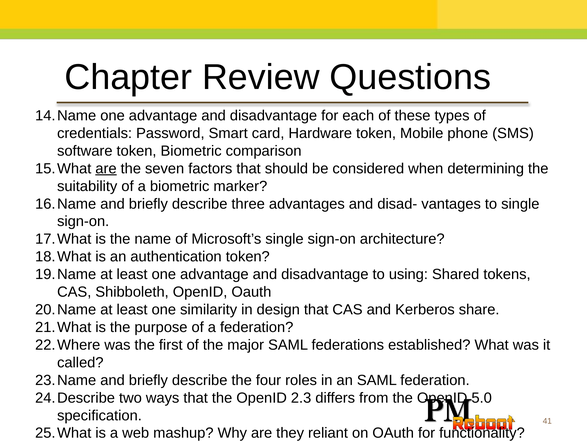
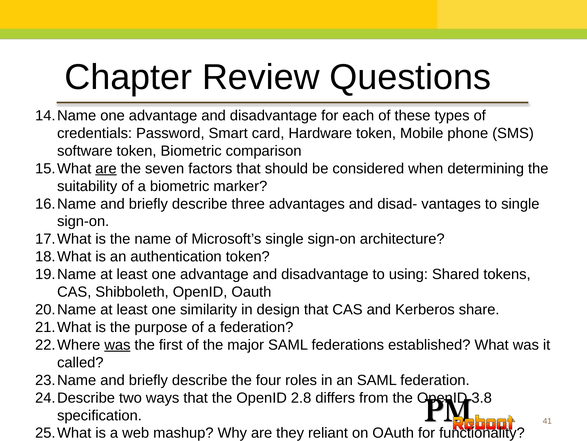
was at (117, 344) underline: none -> present
2.3: 2.3 -> 2.8
5.0: 5.0 -> 3.8
